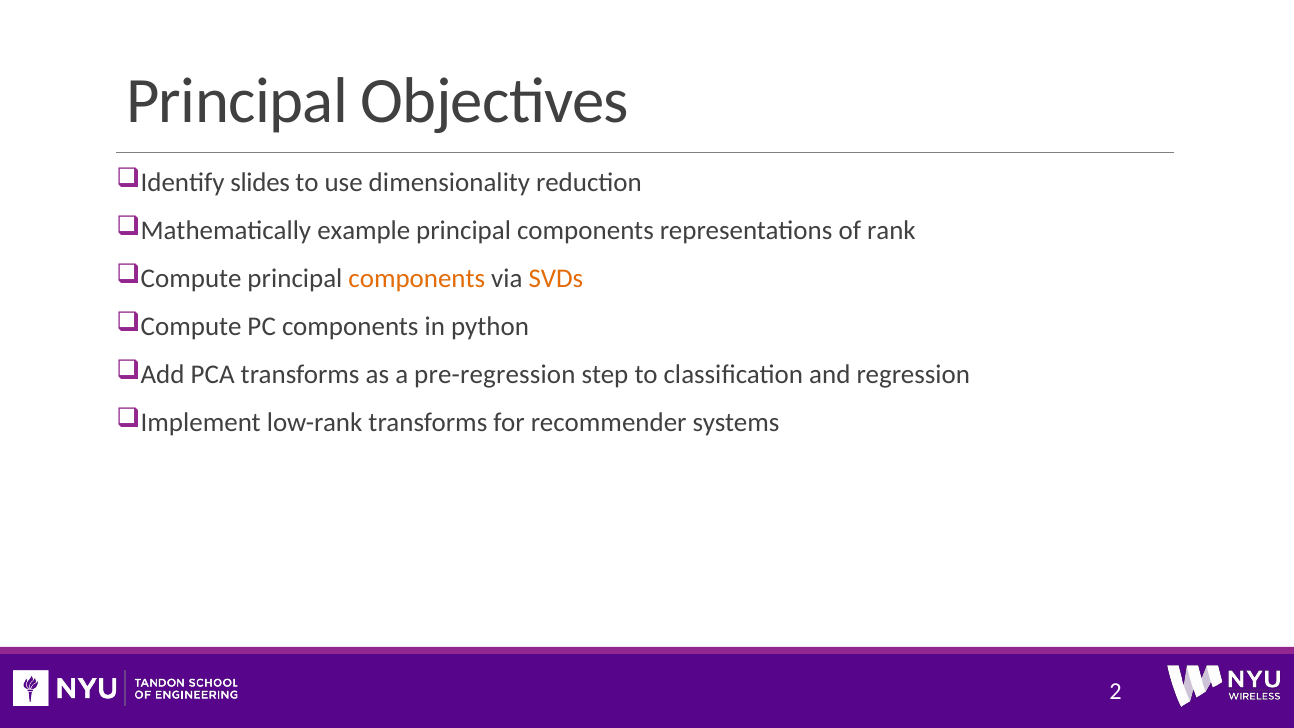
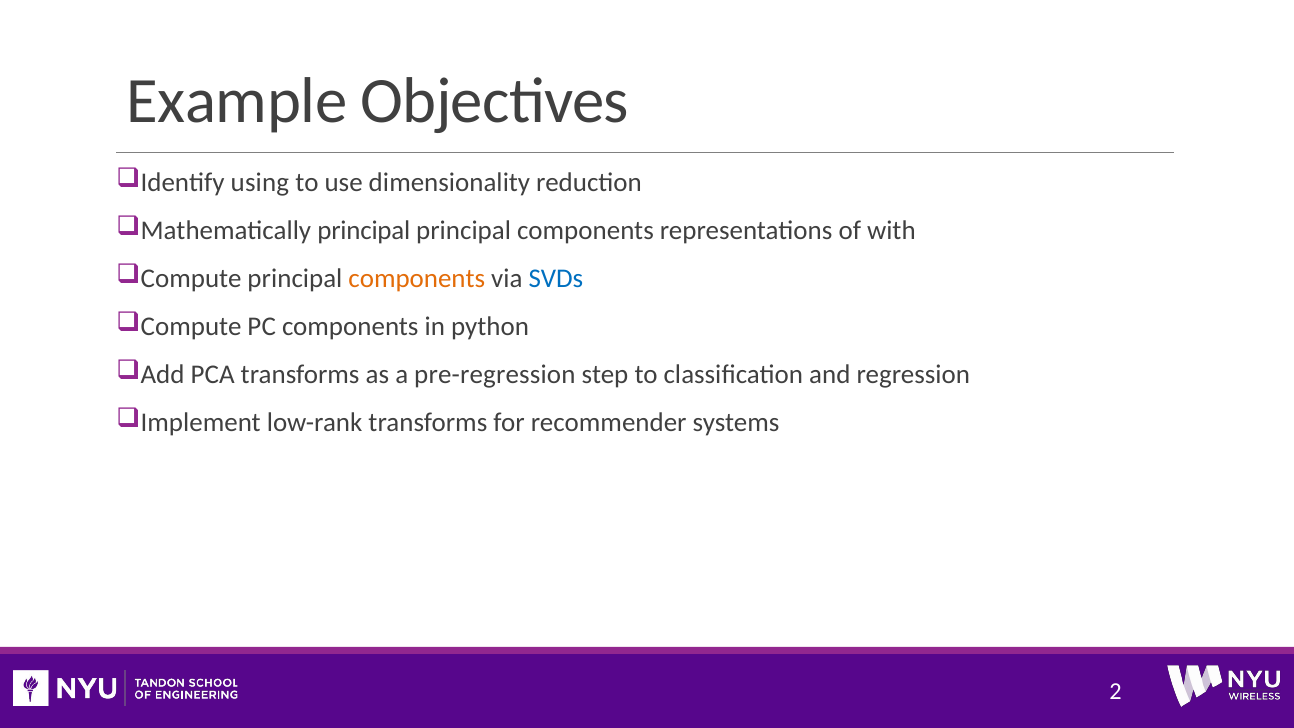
Principal at (237, 101): Principal -> Example
slides: slides -> using
Mathematically example: example -> principal
rank: rank -> with
SVDs colour: orange -> blue
